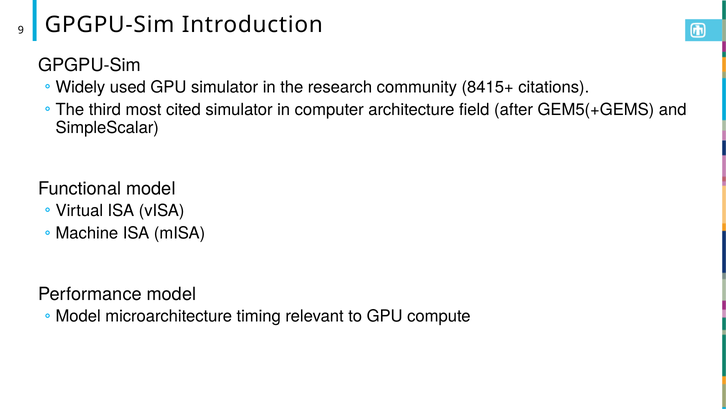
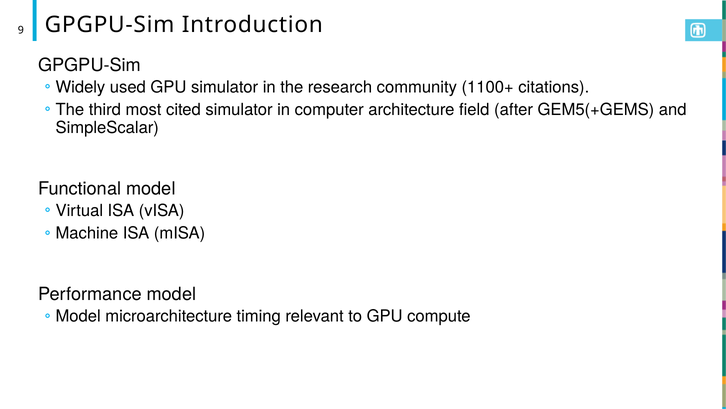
8415+: 8415+ -> 1100+
